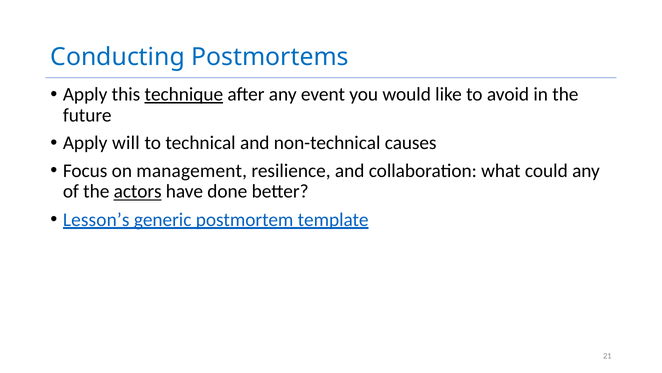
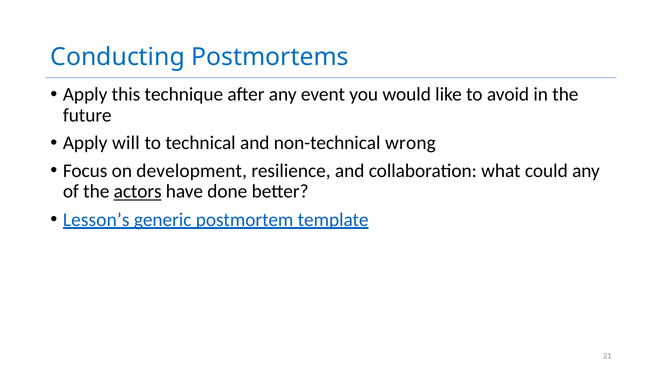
technique underline: present -> none
causes: causes -> wrong
management: management -> development
